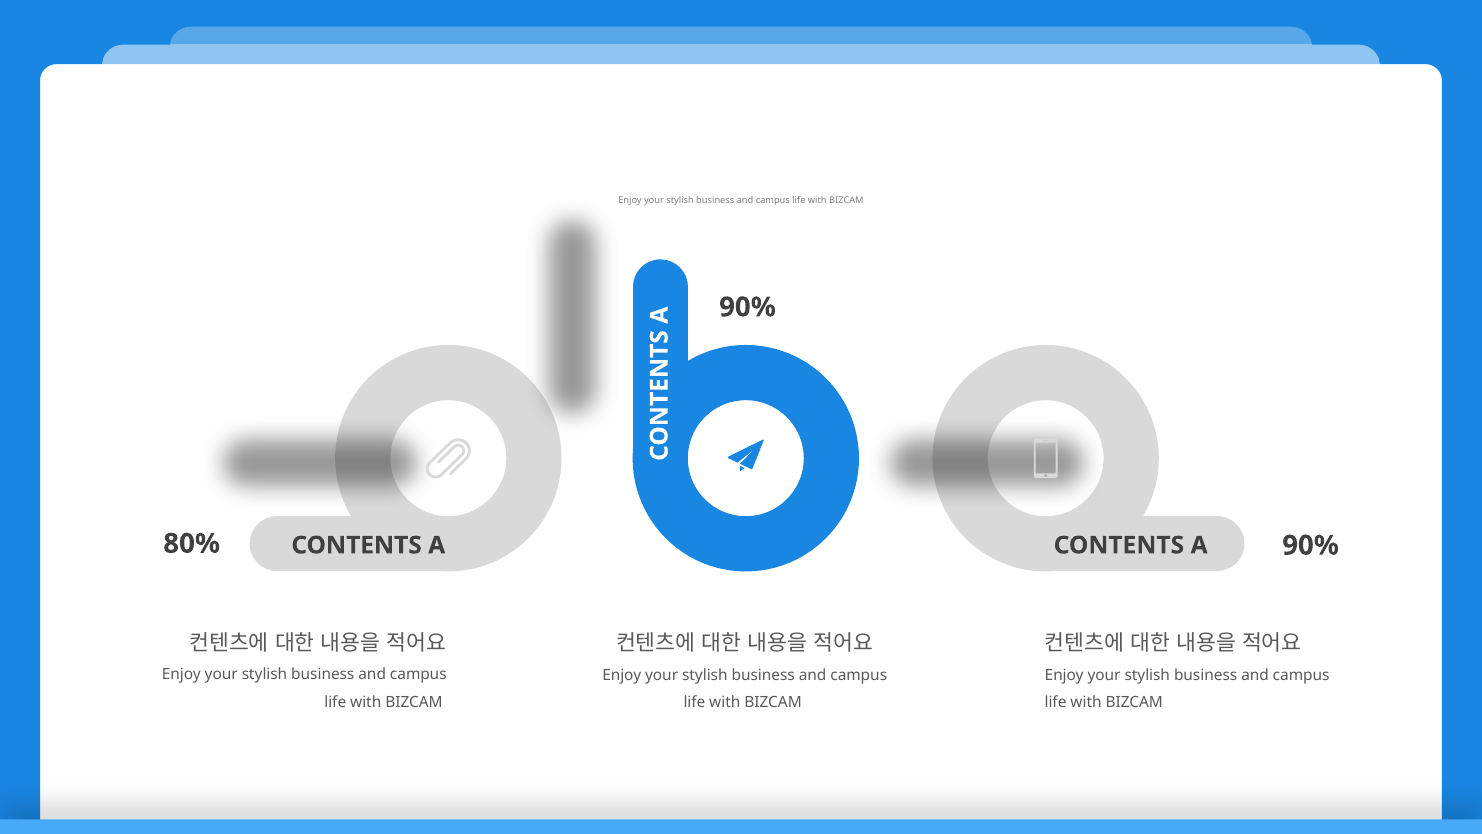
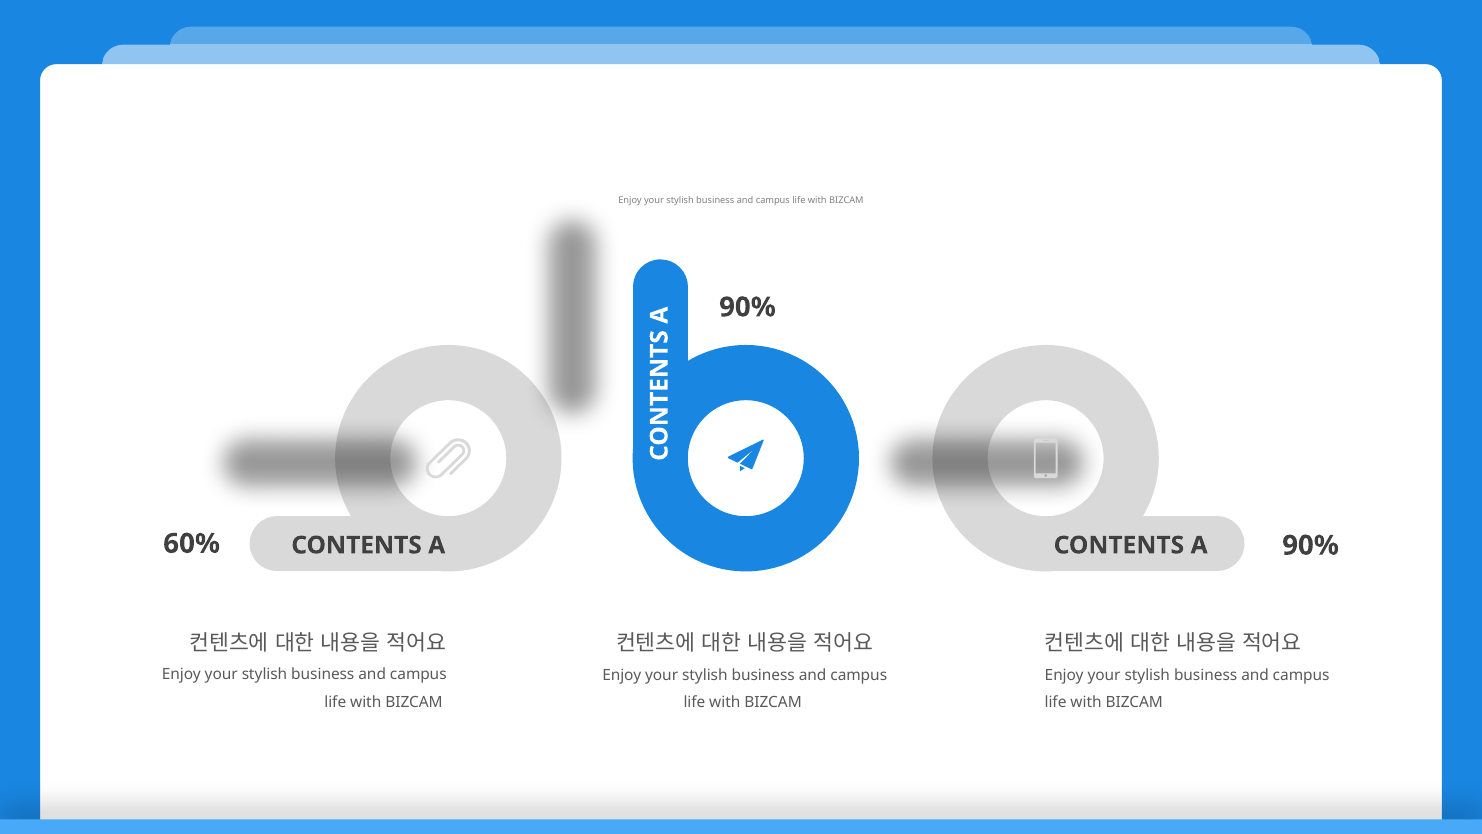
80%: 80% -> 60%
